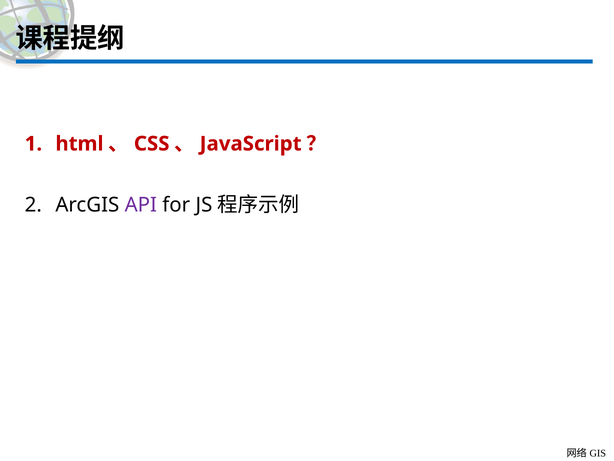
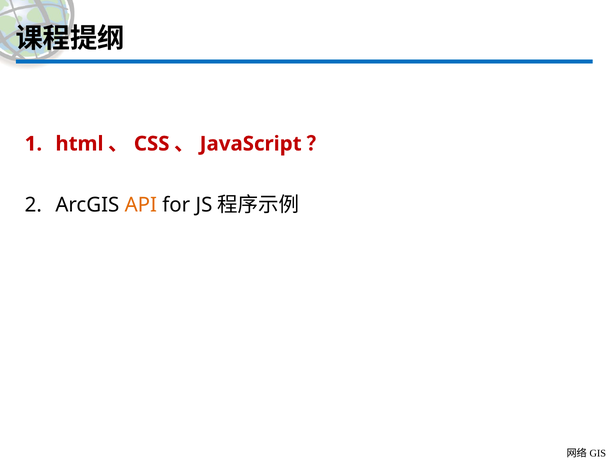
API colour: purple -> orange
